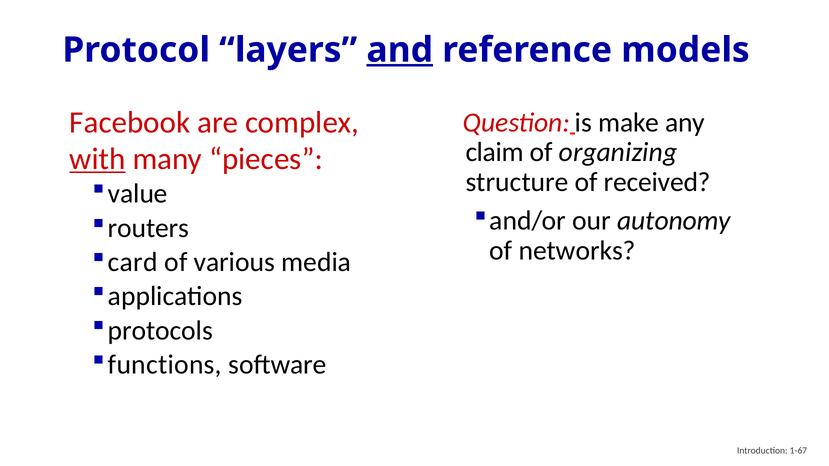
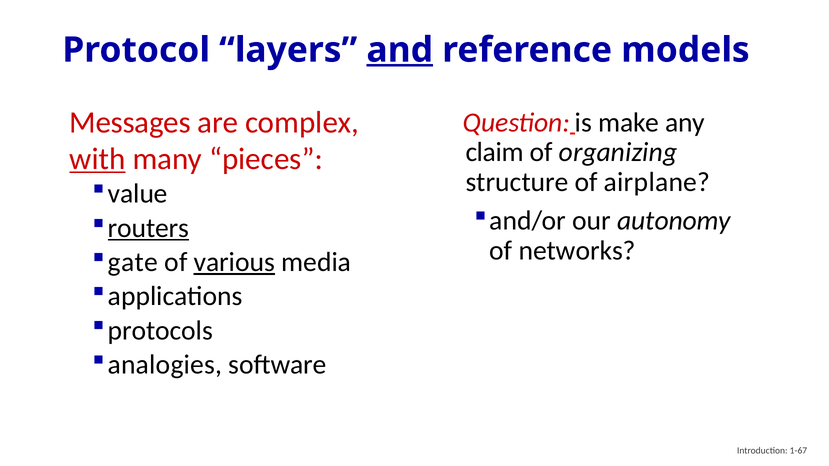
Facebook: Facebook -> Messages
received: received -> airplane
routers underline: none -> present
card: card -> gate
various underline: none -> present
functions: functions -> analogies
